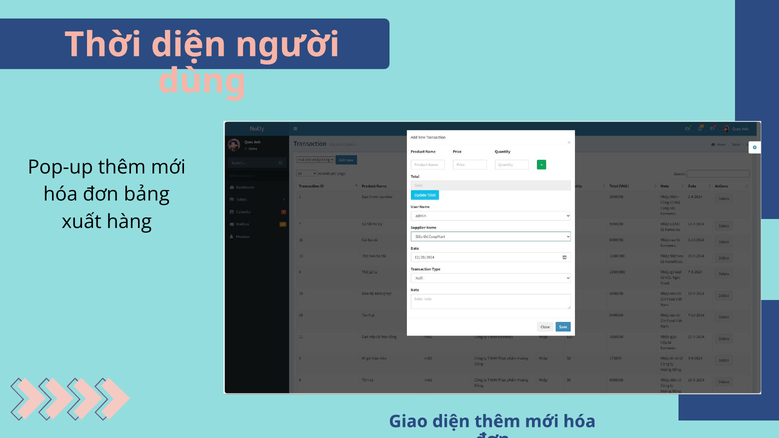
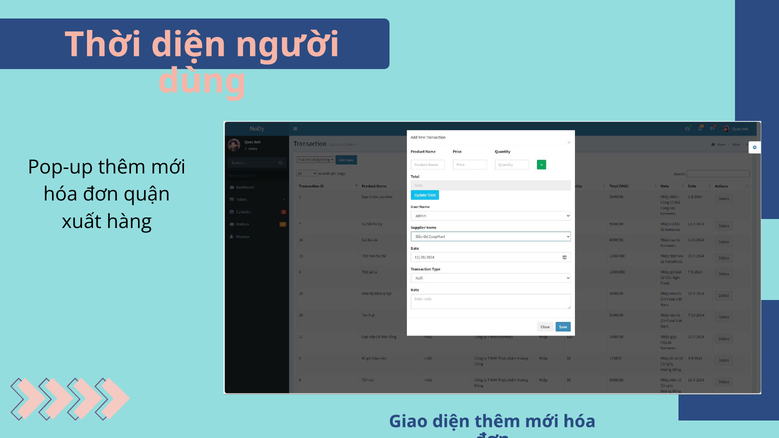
bảng: bảng -> quận
